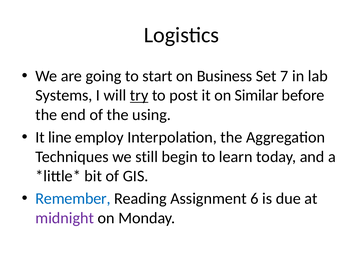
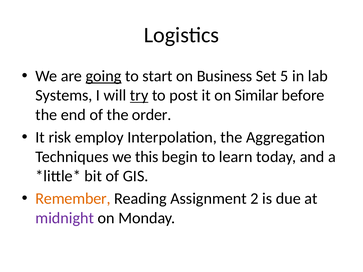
going underline: none -> present
7: 7 -> 5
using: using -> order
line: line -> risk
still: still -> this
Remember colour: blue -> orange
6: 6 -> 2
